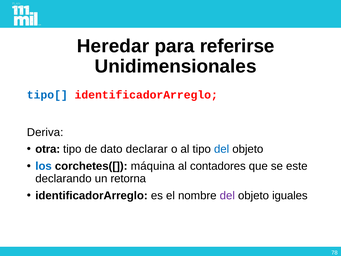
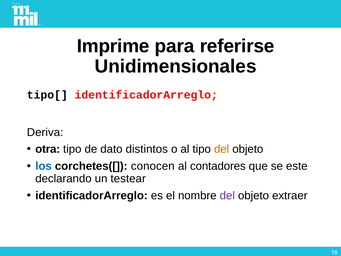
Heredar: Heredar -> Imprime
tipo[ colour: blue -> black
declarar: declarar -> distintos
del at (222, 149) colour: blue -> orange
máquina: máquina -> conocen
retorna: retorna -> testear
iguales: iguales -> extraer
